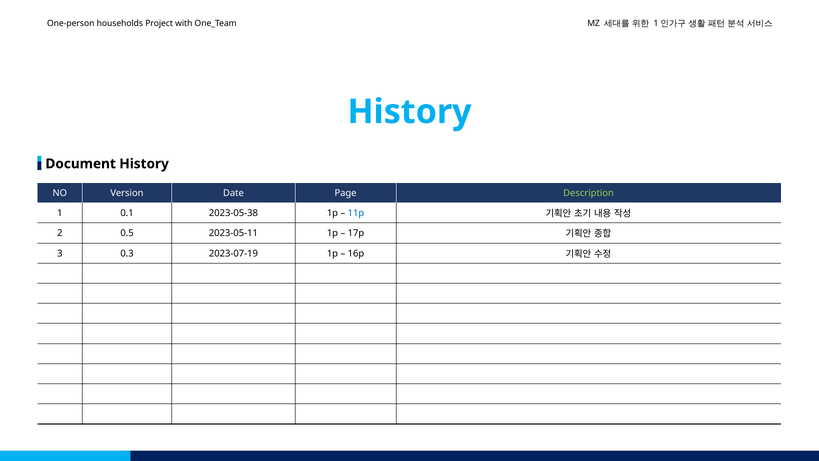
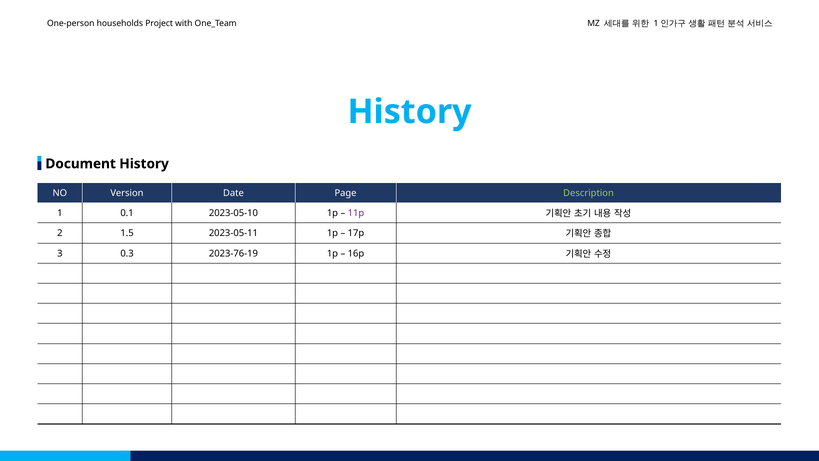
2023-05-38: 2023-05-38 -> 2023-05-10
11p colour: blue -> purple
0.5: 0.5 -> 1.5
2023-07-19: 2023-07-19 -> 2023-76-19
